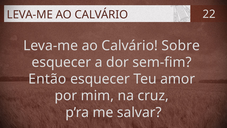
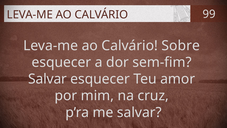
22: 22 -> 99
Então at (47, 79): Então -> Salvar
